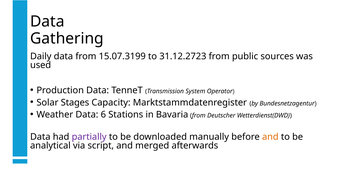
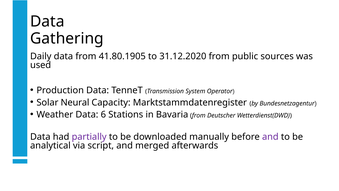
15.07.3199: 15.07.3199 -> 41.80.1905
31.12.2723: 31.12.2723 -> 31.12.2020
Stages: Stages -> Neural
and at (270, 137) colour: orange -> purple
